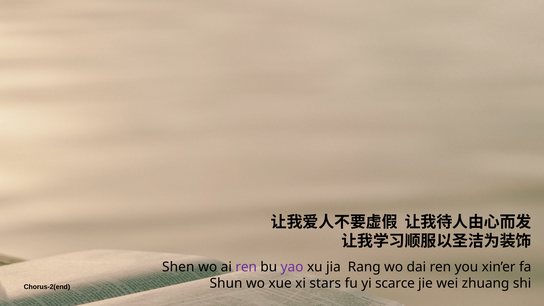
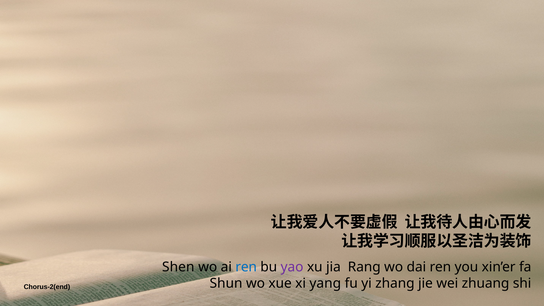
ren at (246, 267) colour: purple -> blue
stars: stars -> yang
scarce: scarce -> zhang
